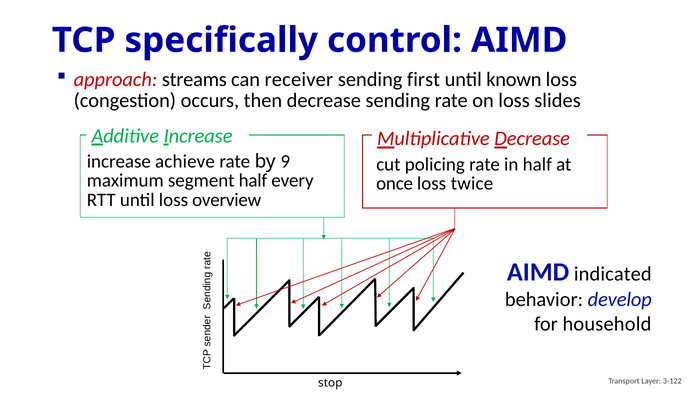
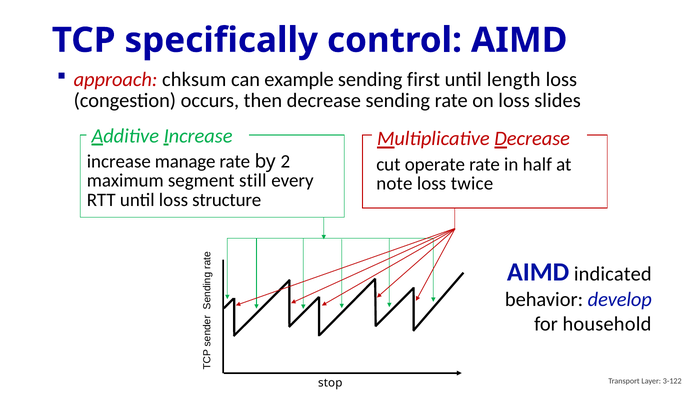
streams: streams -> chksum
receiver: receiver -> example
known: known -> length
achieve: achieve -> manage
9: 9 -> 2
policing: policing -> operate
segment half: half -> still
once: once -> note
overview: overview -> structure
